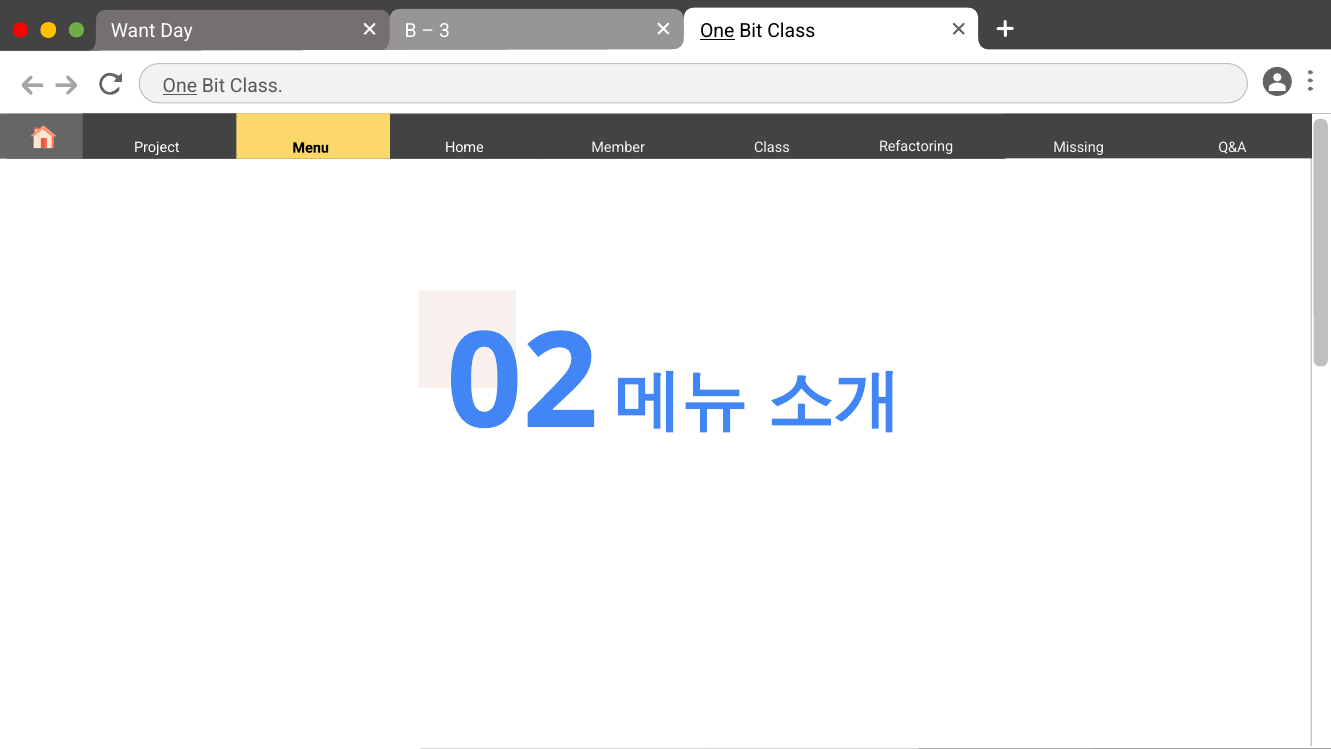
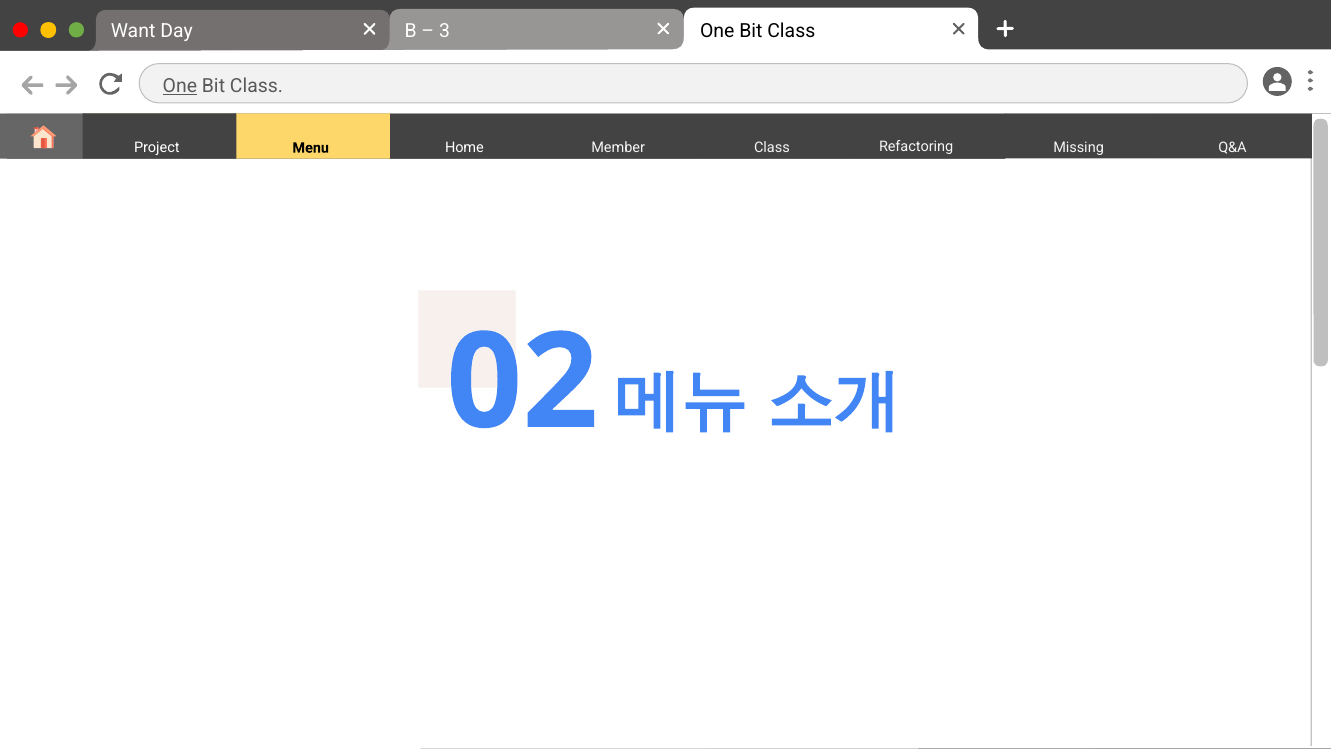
One at (717, 31) underline: present -> none
